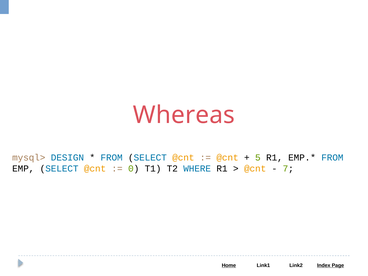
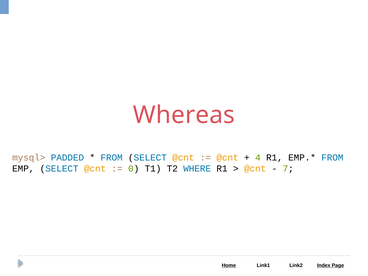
DESIGN: DESIGN -> PADDED
5: 5 -> 4
